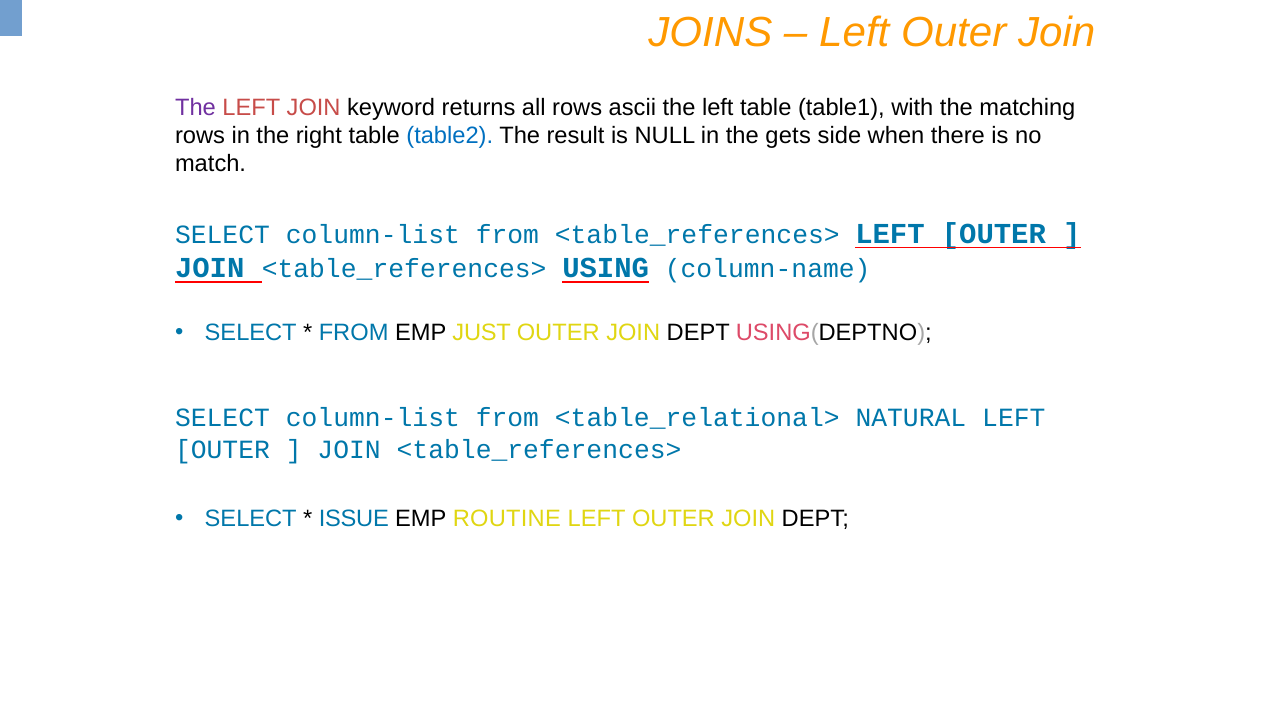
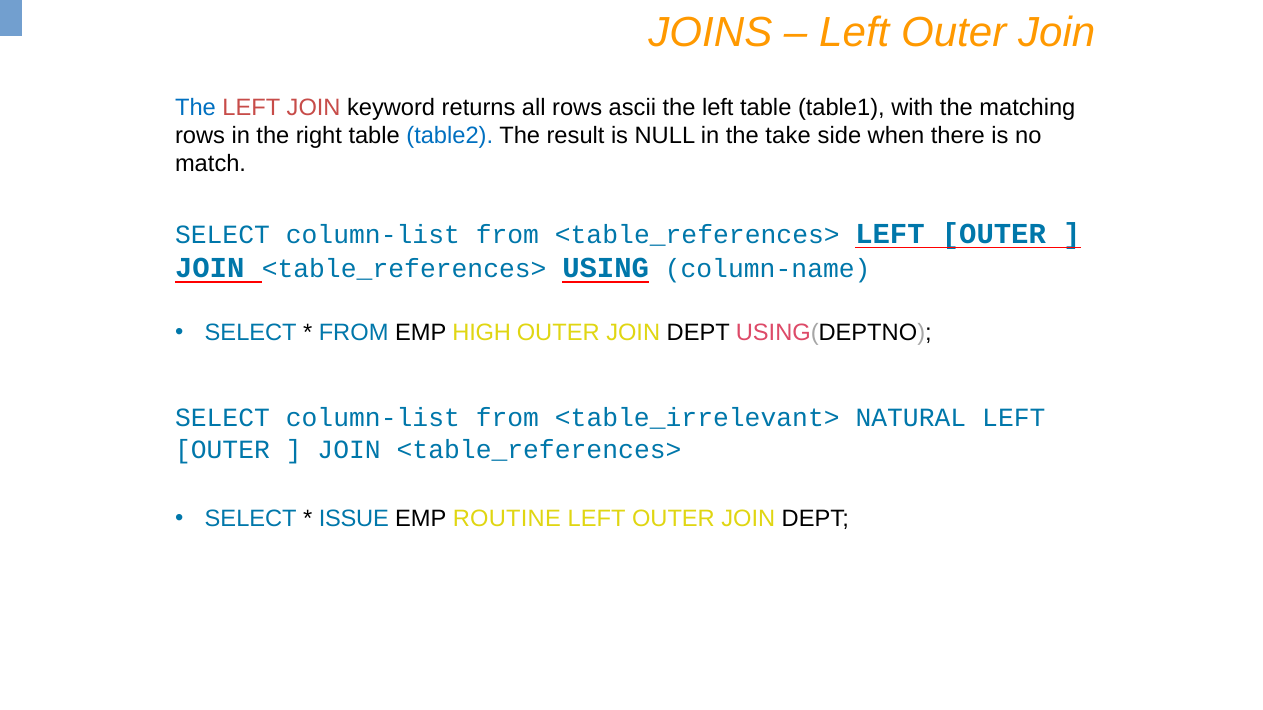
The at (195, 107) colour: purple -> blue
gets: gets -> take
JUST: JUST -> HIGH
<table_relational>: <table_relational> -> <table_irrelevant>
